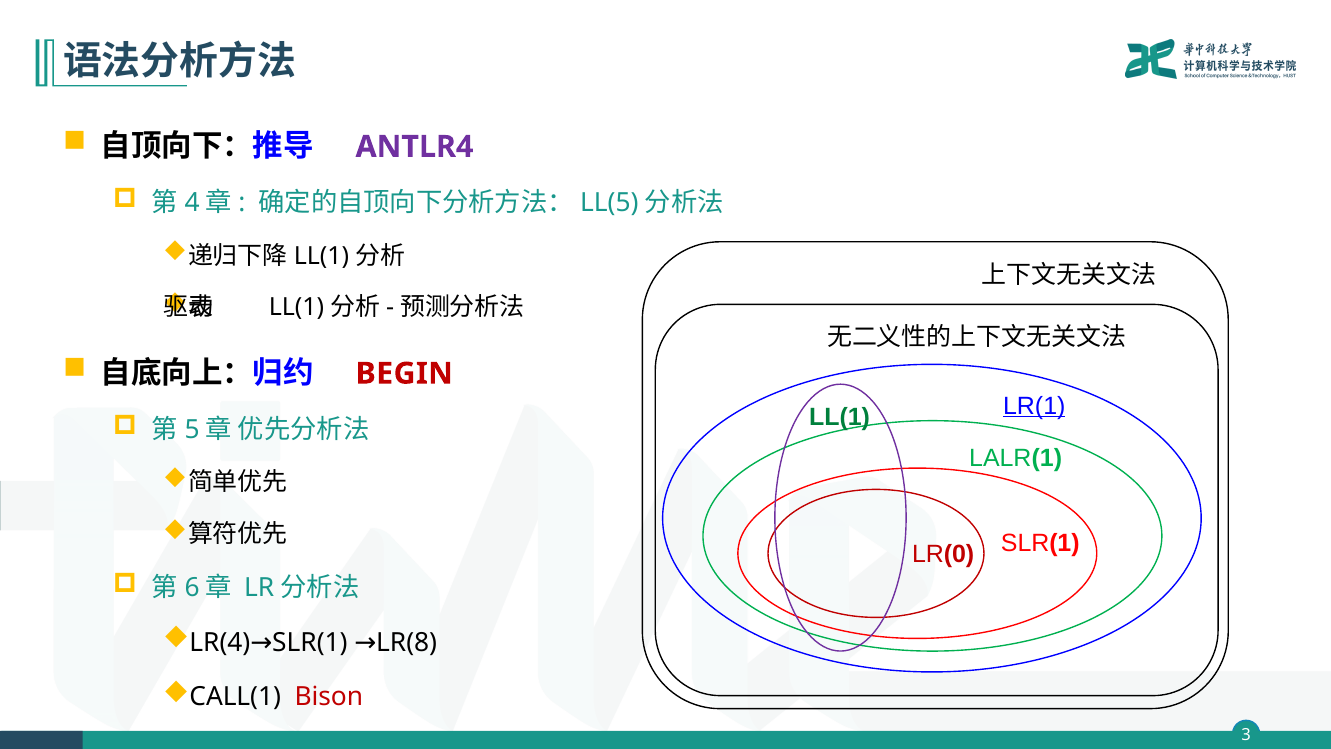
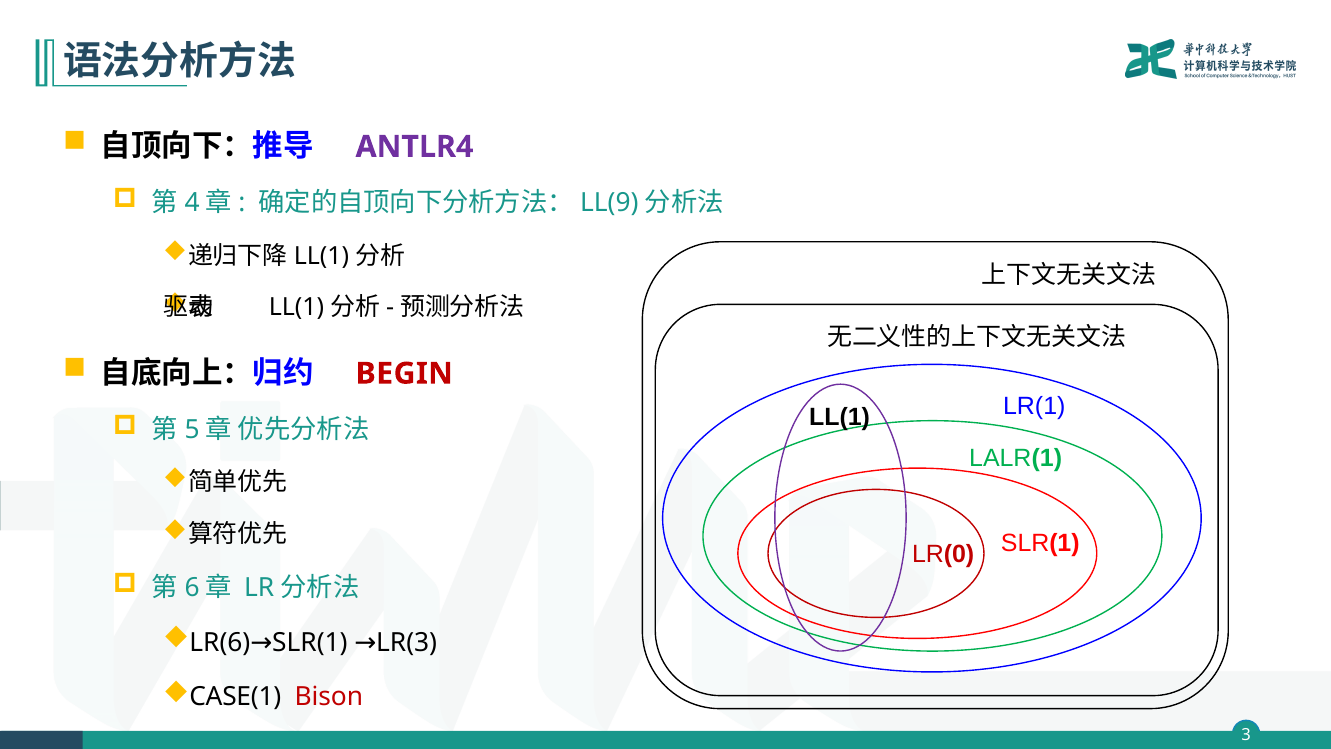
LL(5: LL(5 -> LL(9
LR(1 underline: present -> none
LL(1 colour: green -> black
LR(4: LR(4 -> LR(6
LR(8: LR(8 -> LR(3
CALL(1: CALL(1 -> CASE(1
